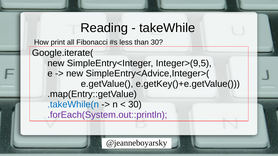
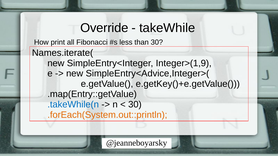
Reading: Reading -> Override
Google.iterate(: Google.iterate( -> Names.iterate(
Integer>(9,5: Integer>(9,5 -> Integer>(1,9
.forEach(System.out::println colour: purple -> orange
